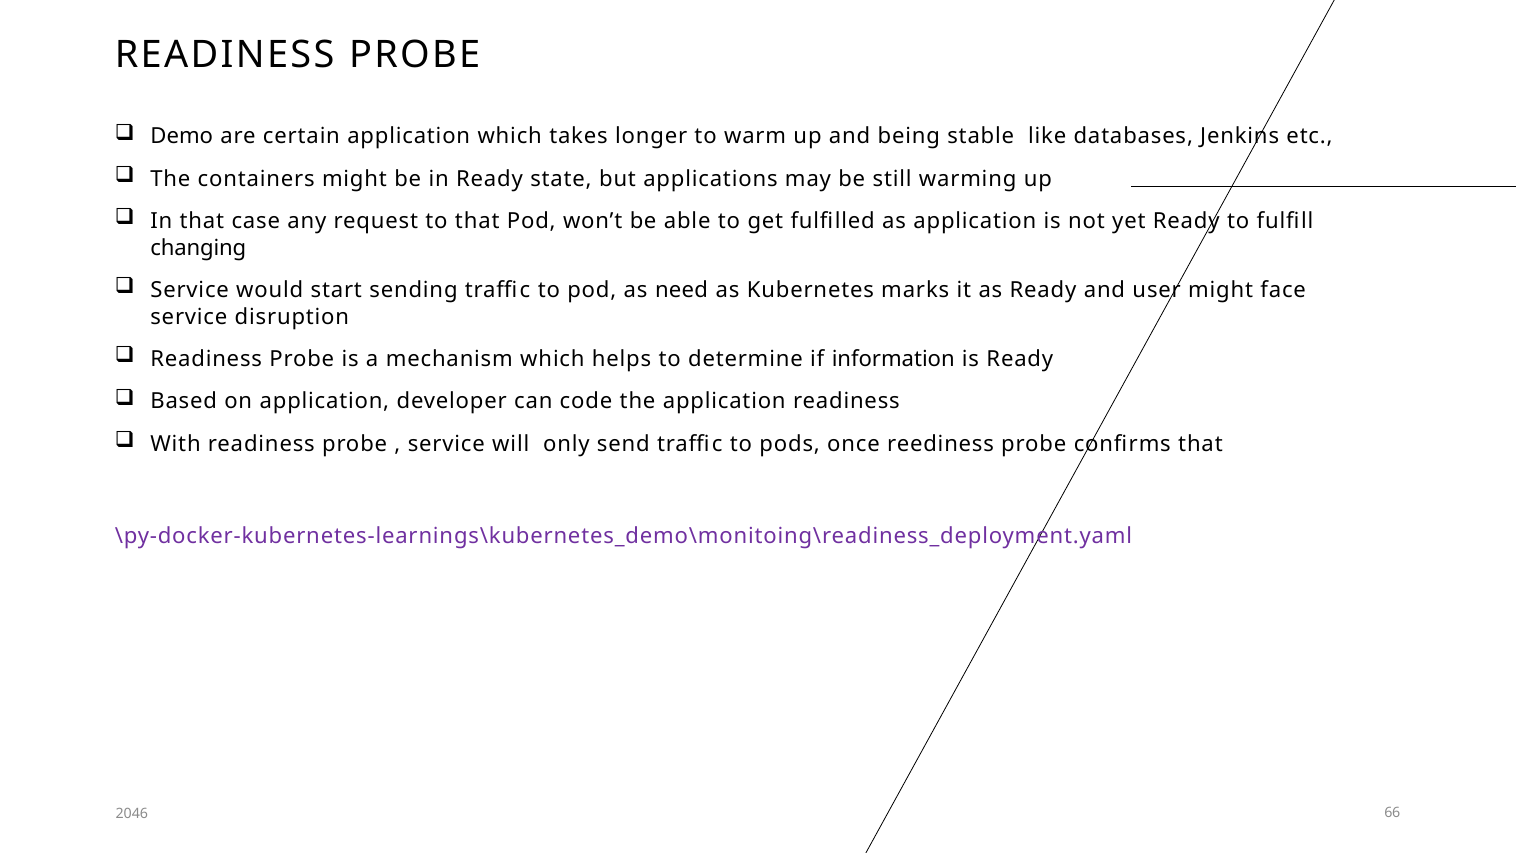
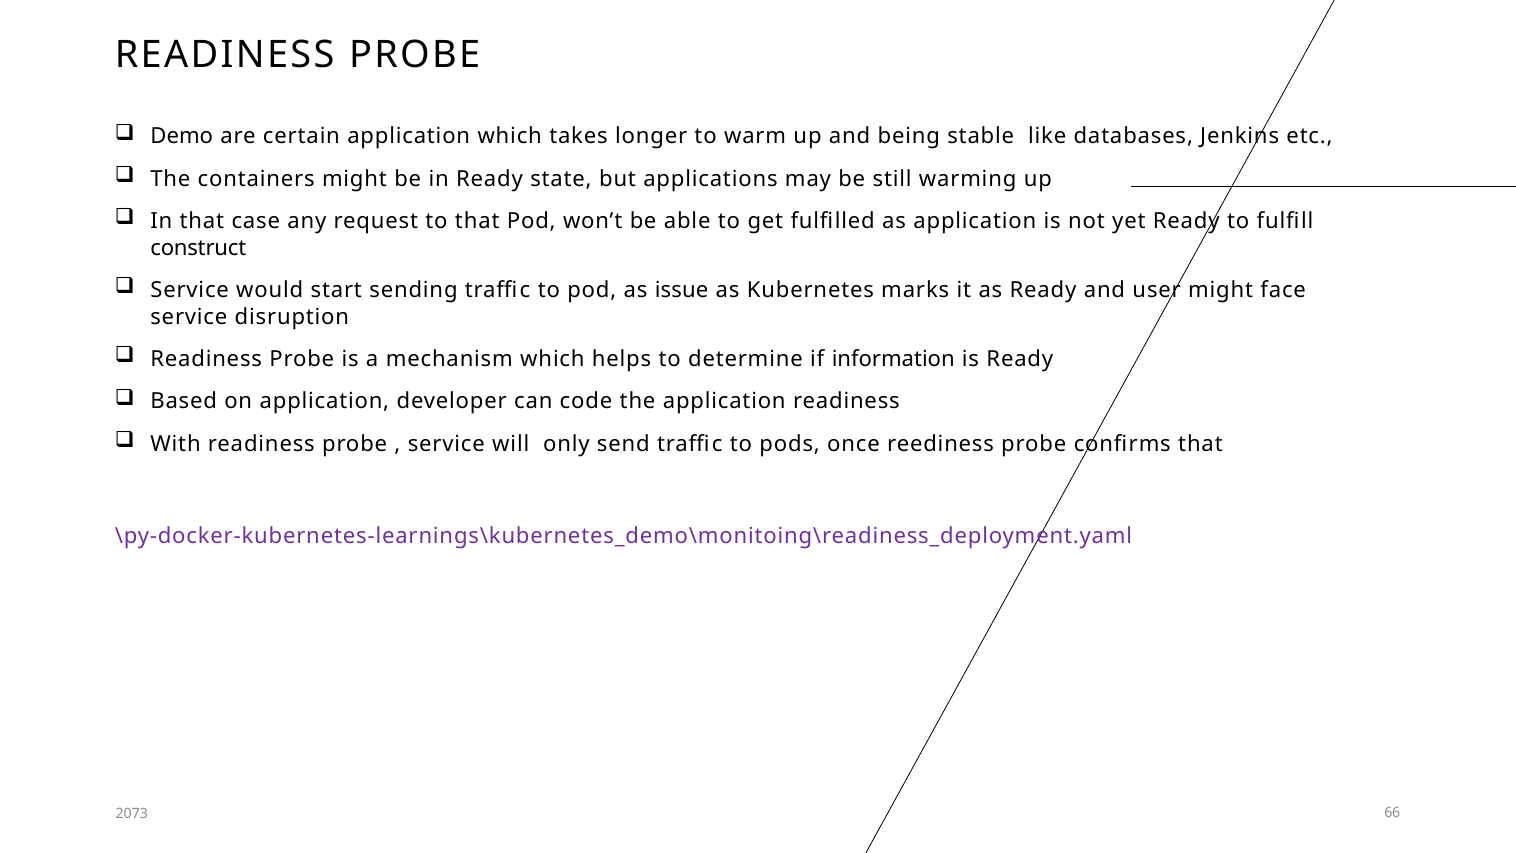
changing: changing -> construct
need: need -> issue
2046: 2046 -> 2073
